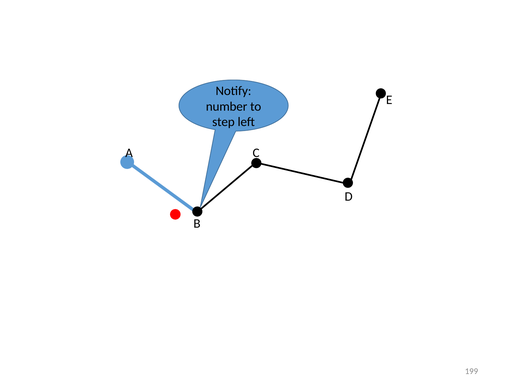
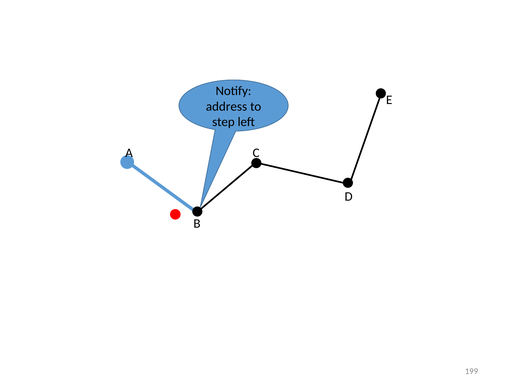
number: number -> address
